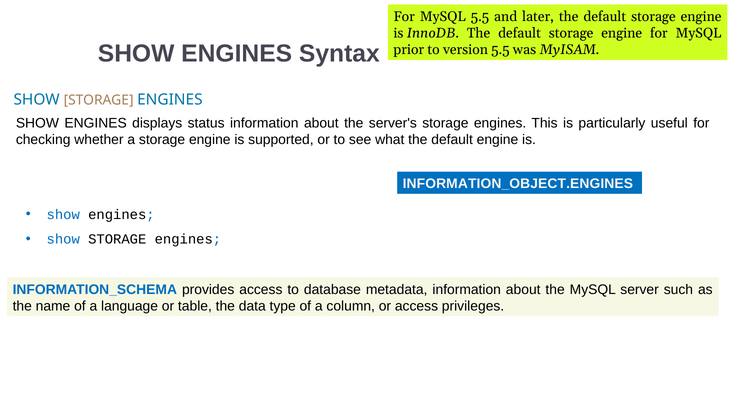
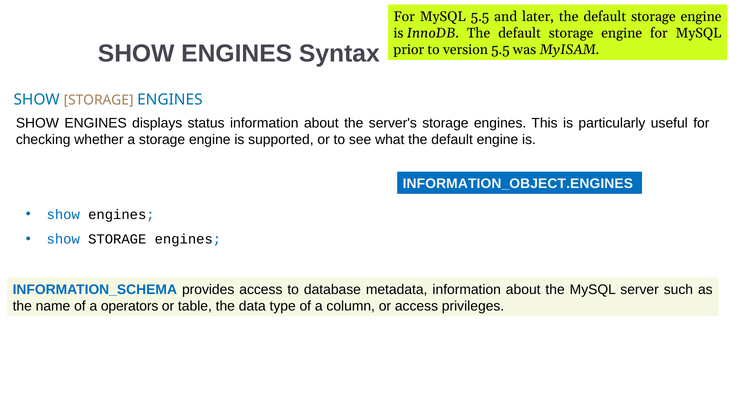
language: language -> operators
